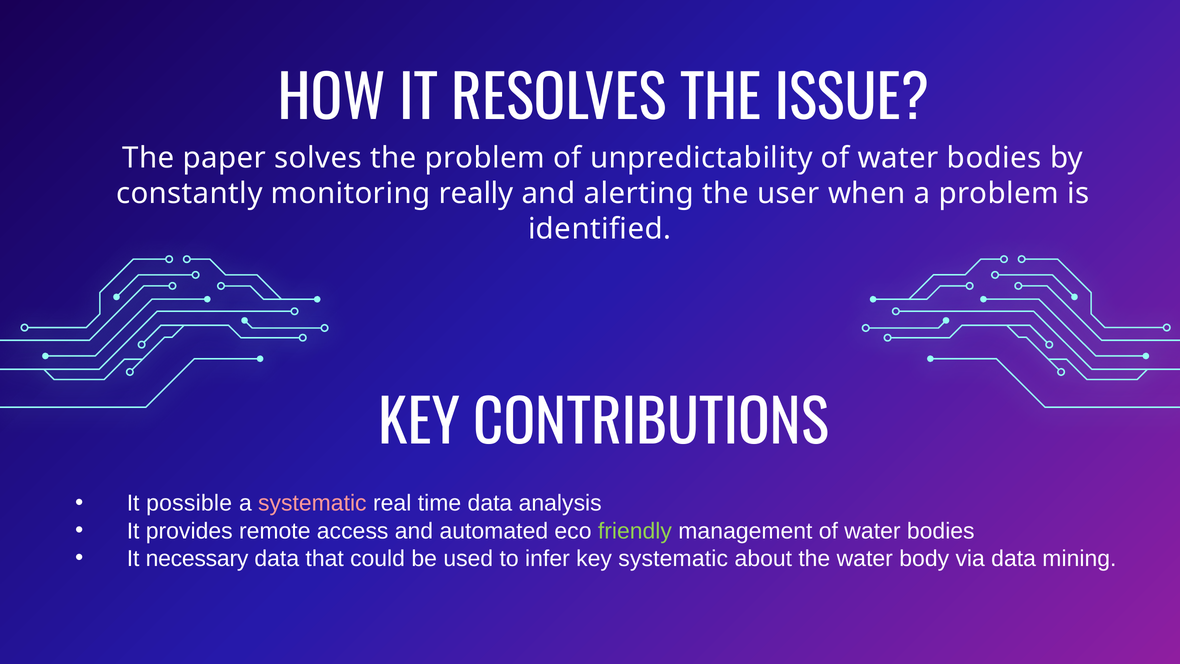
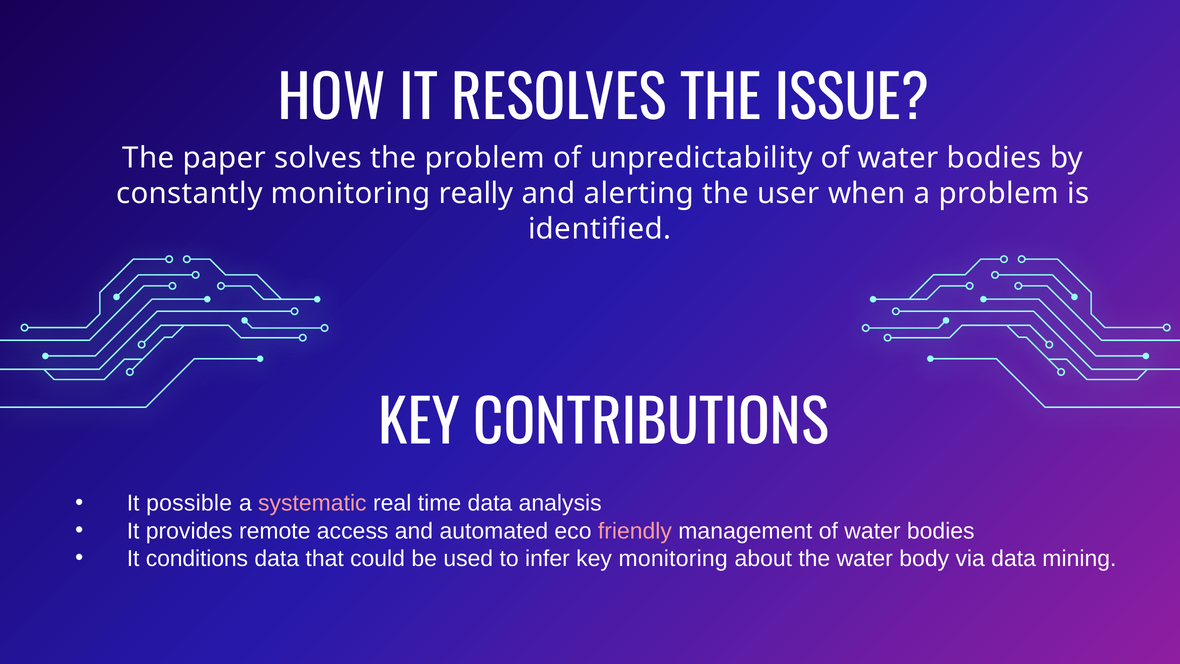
friendly colour: light green -> pink
necessary: necessary -> conditions
key systematic: systematic -> monitoring
